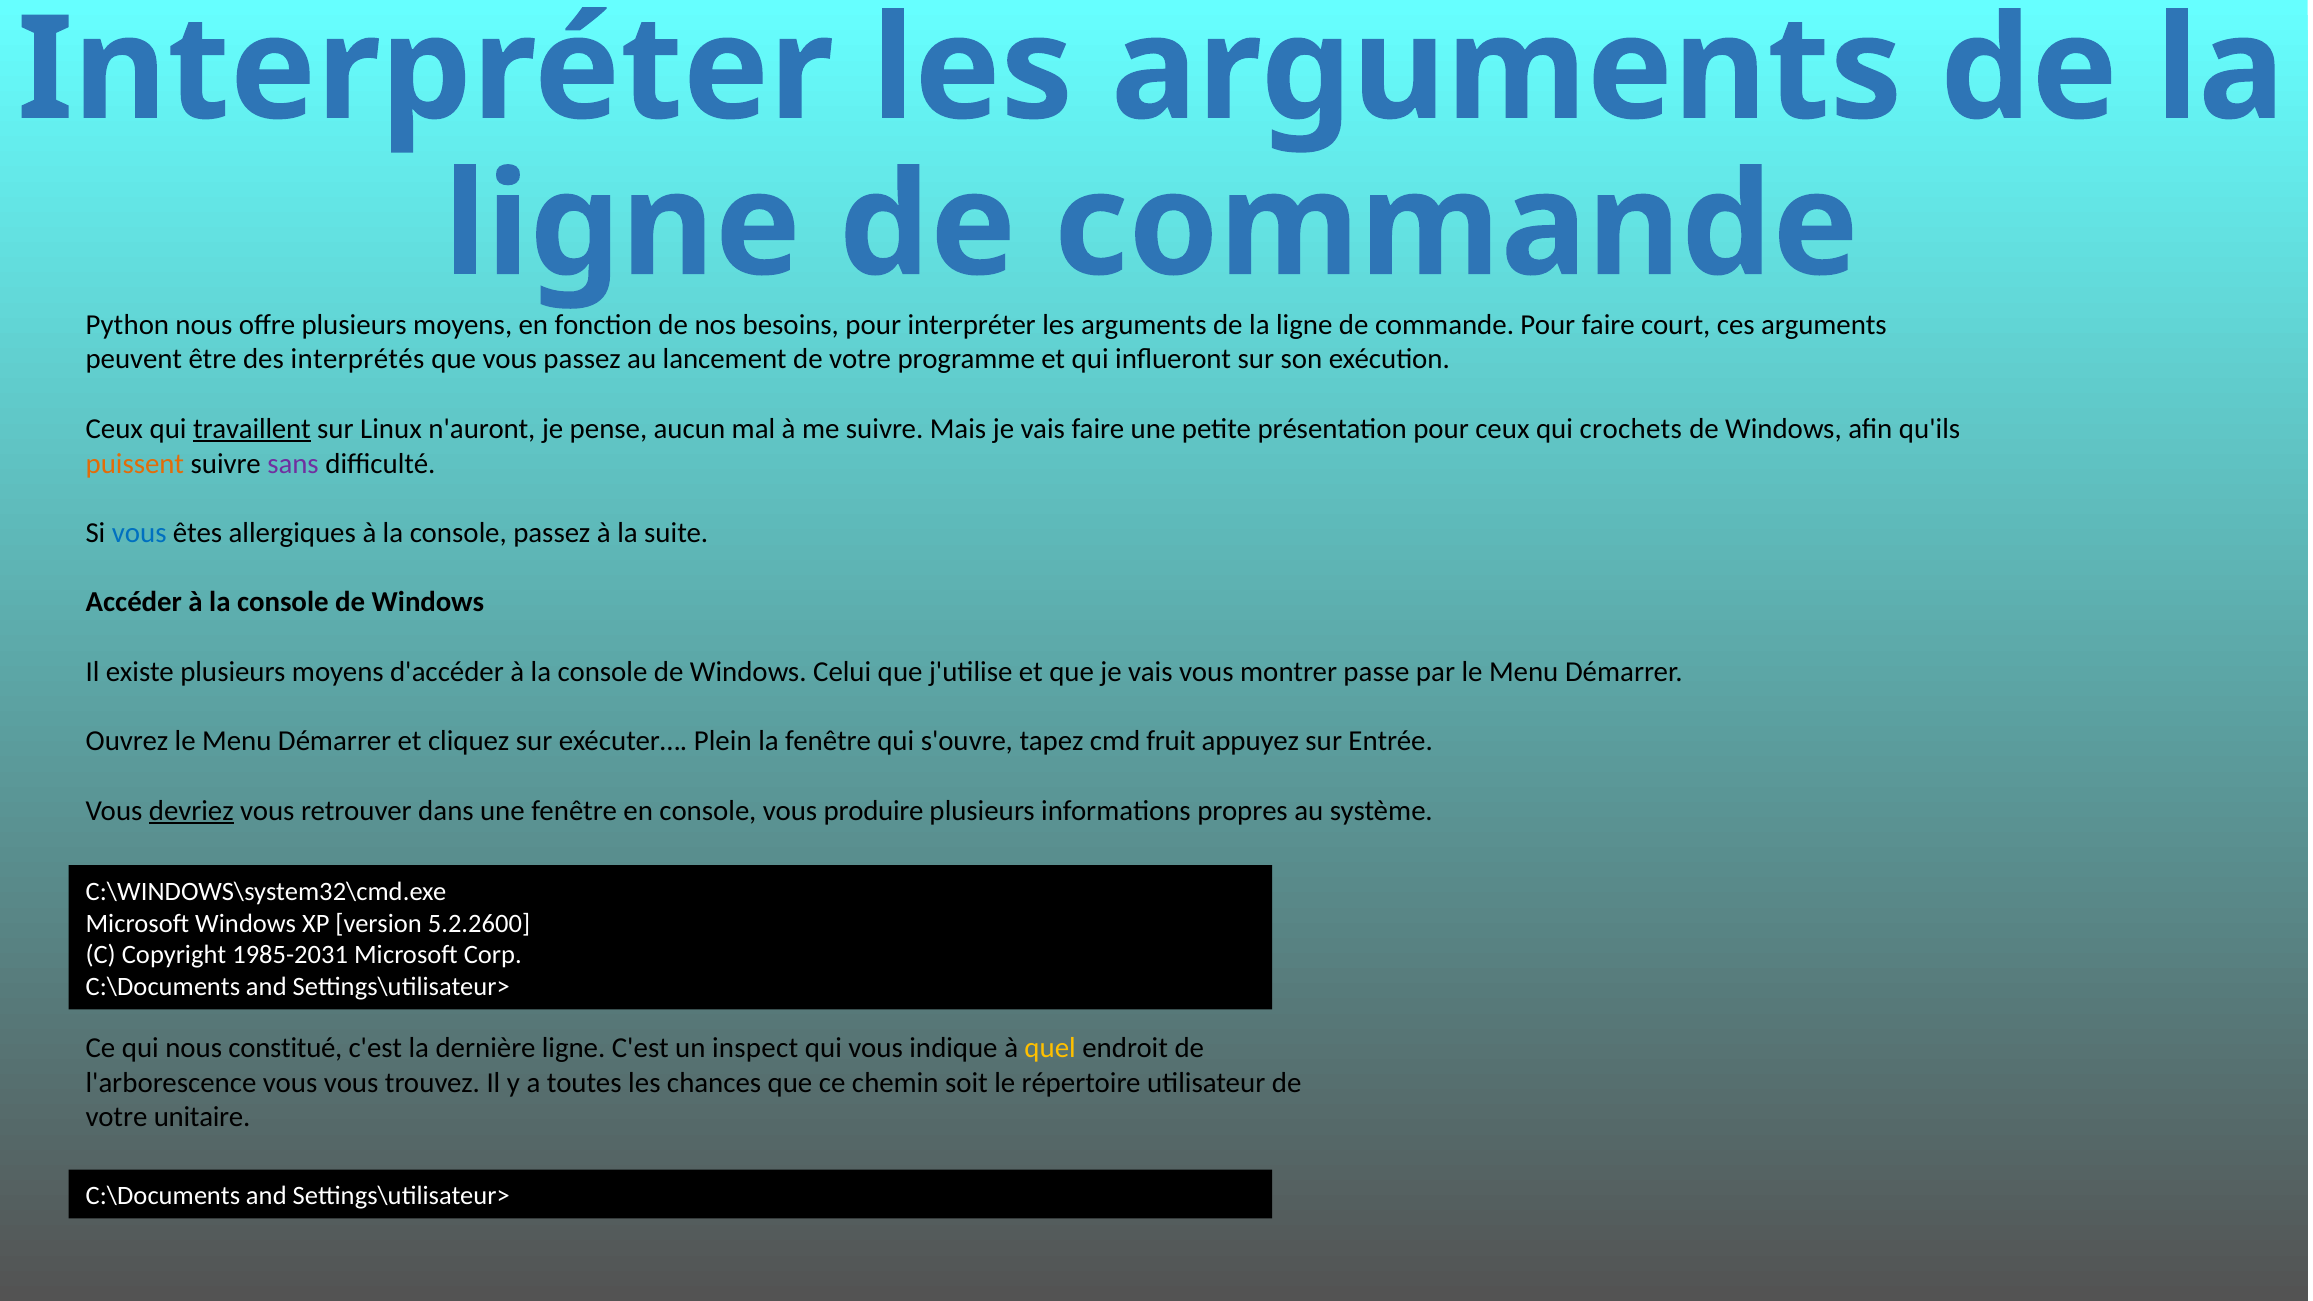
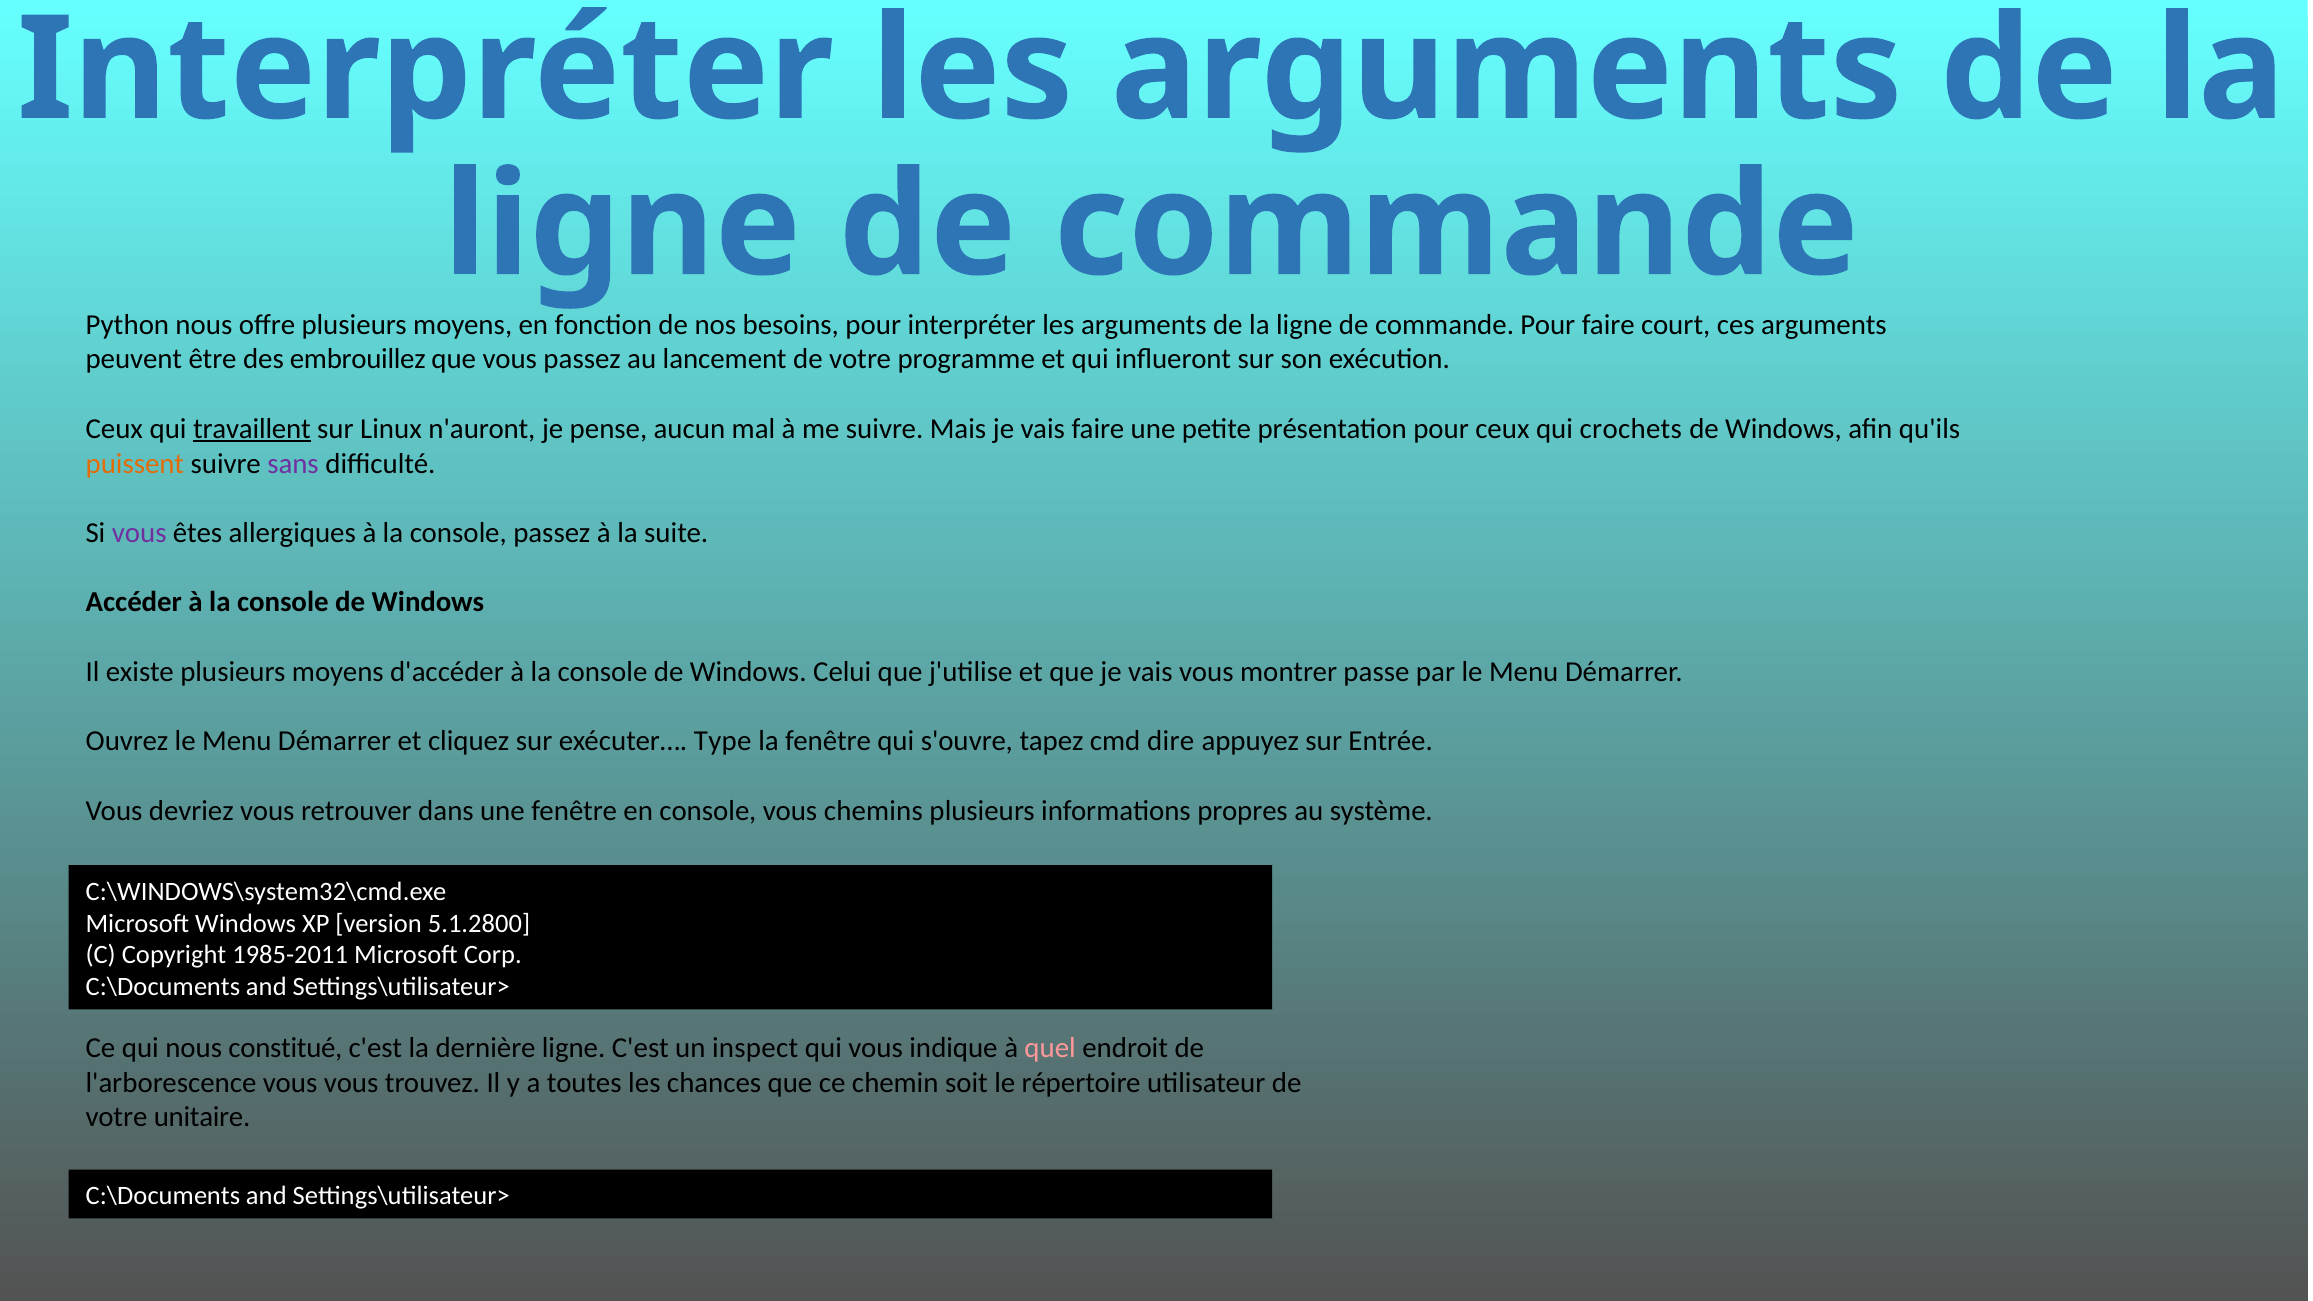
interprétés: interprétés -> embrouillez
vous at (139, 533) colour: blue -> purple
Plein: Plein -> Type
fruit: fruit -> dire
devriez underline: present -> none
produire: produire -> chemins
5.2.2600: 5.2.2600 -> 5.1.2800
1985-2031: 1985-2031 -> 1985-2011
quel colour: yellow -> pink
